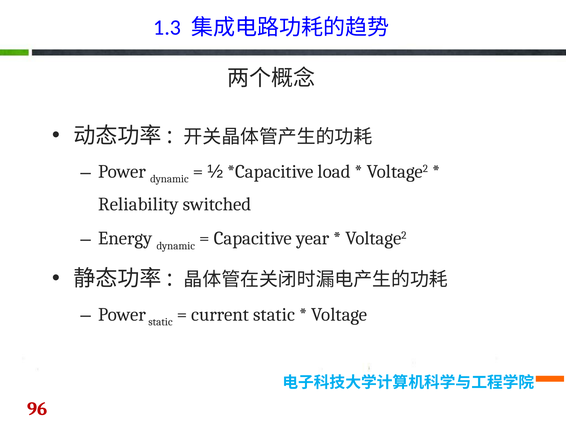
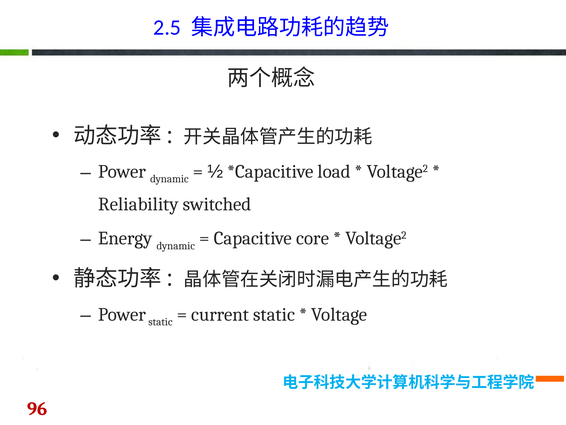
1.3: 1.3 -> 2.5
year: year -> core
